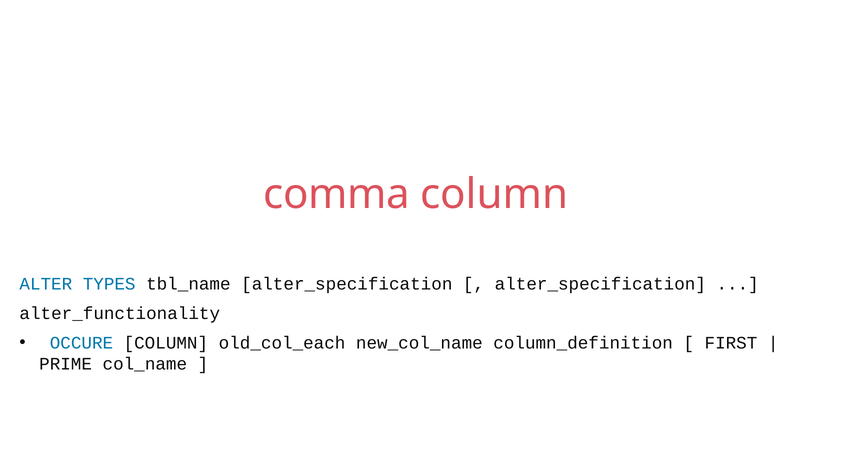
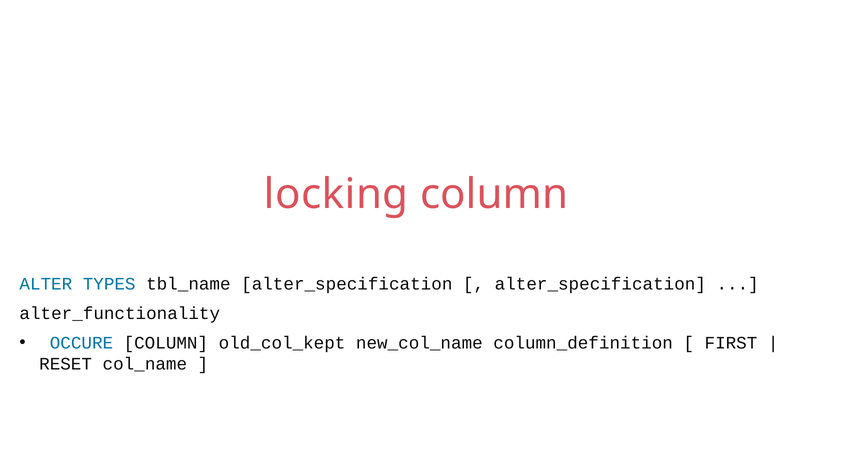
comma: comma -> locking
old_col_each: old_col_each -> old_col_kept
PRIME: PRIME -> RESET
